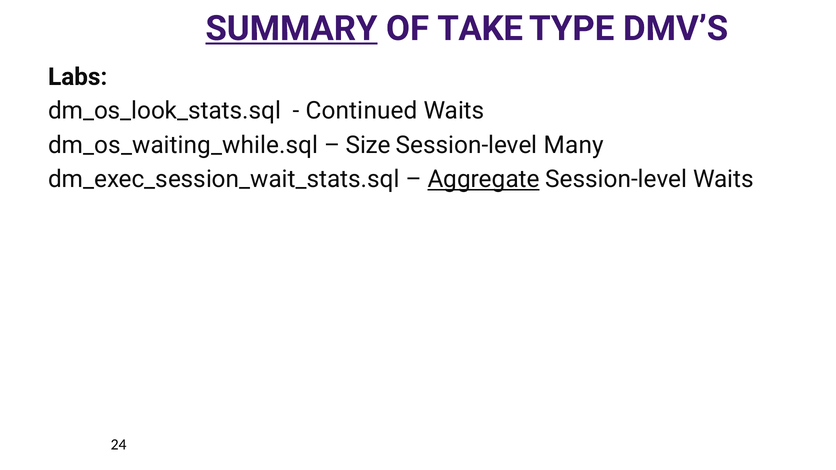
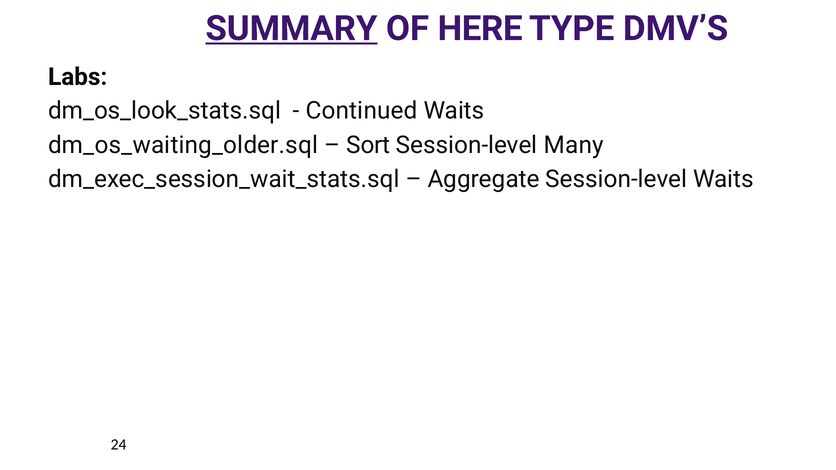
TAKE: TAKE -> HERE
dm_os_waiting_while.sql: dm_os_waiting_while.sql -> dm_os_waiting_older.sql
Size: Size -> Sort
Aggregate underline: present -> none
